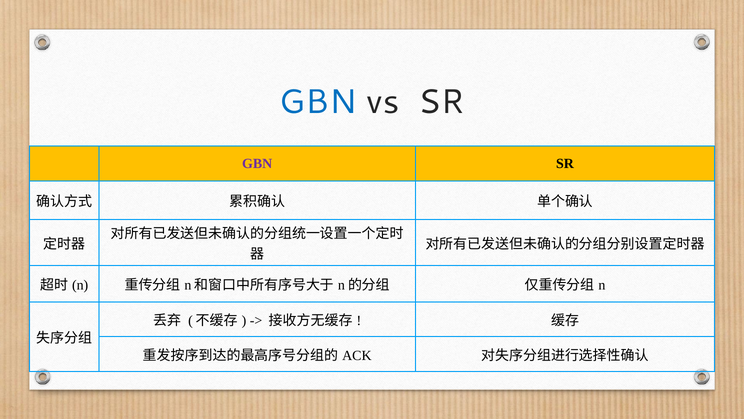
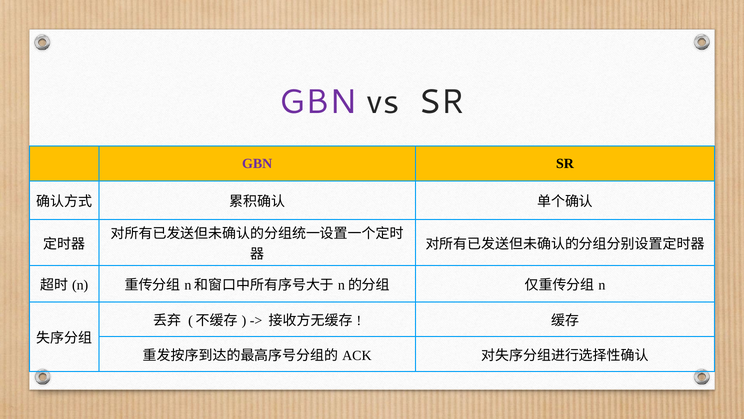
GBN at (318, 102) colour: blue -> purple
